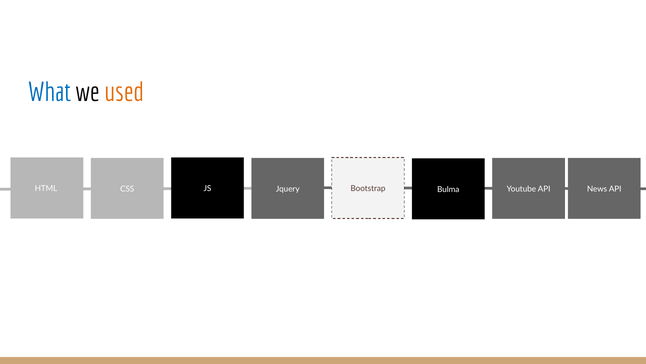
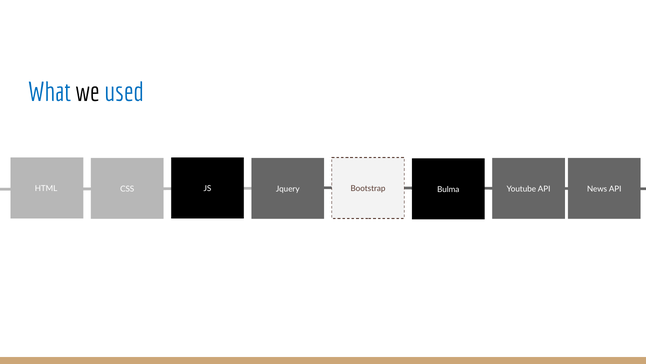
used colour: orange -> blue
